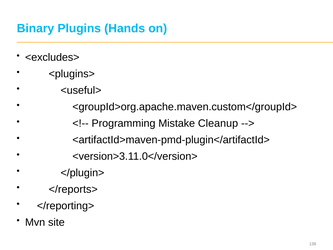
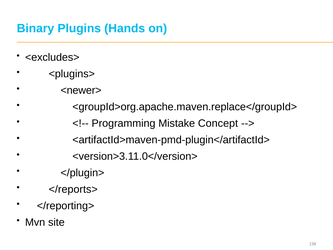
<useful>: <useful> -> <newer>
<groupId>org.apache.maven.custom</groupId>: <groupId>org.apache.maven.custom</groupId> -> <groupId>org.apache.maven.replace</groupId>
Cleanup: Cleanup -> Concept
